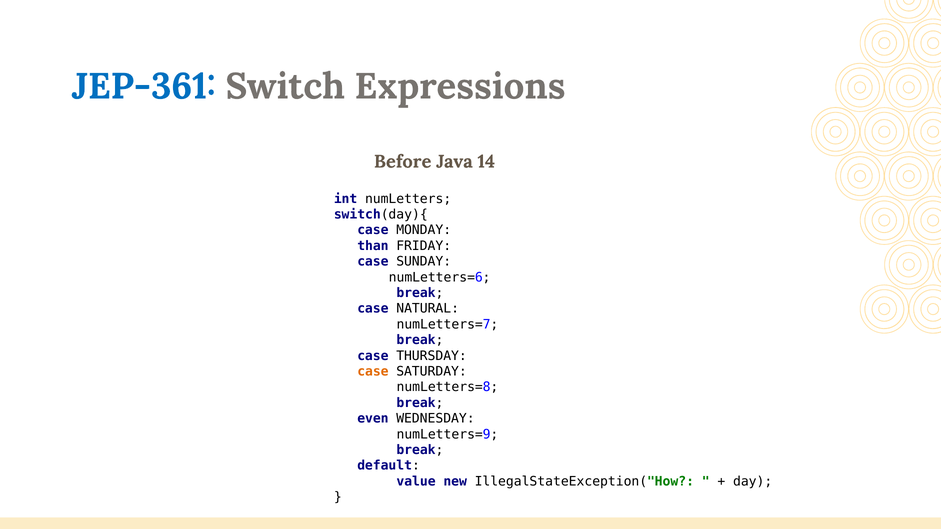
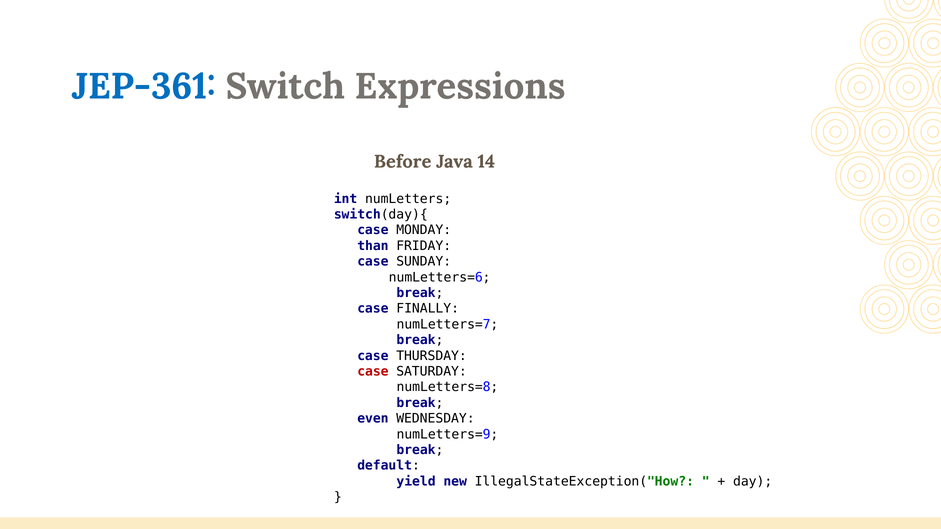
NATURAL: NATURAL -> FINALLY
case at (373, 372) colour: orange -> red
value: value -> yield
